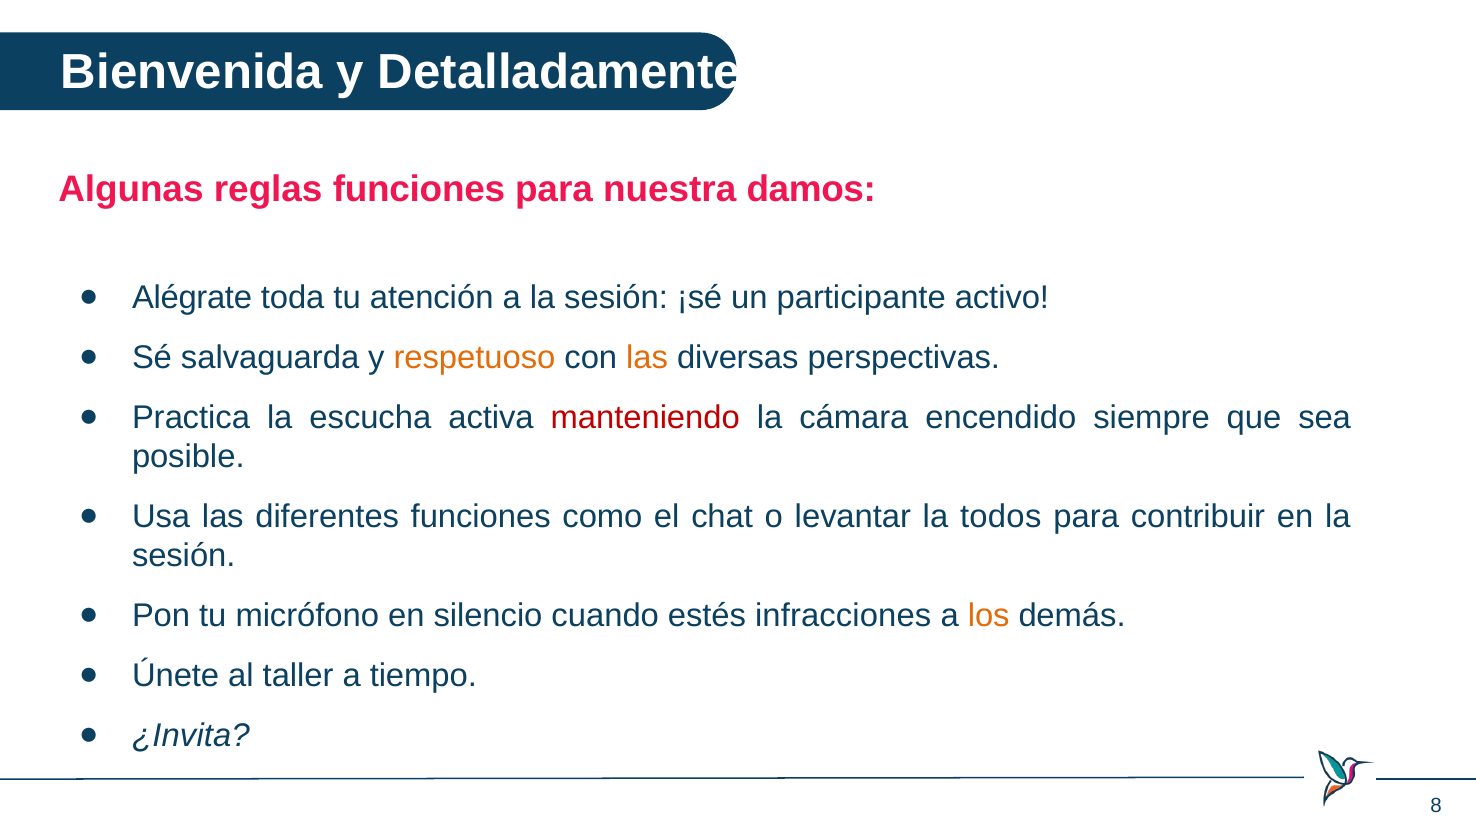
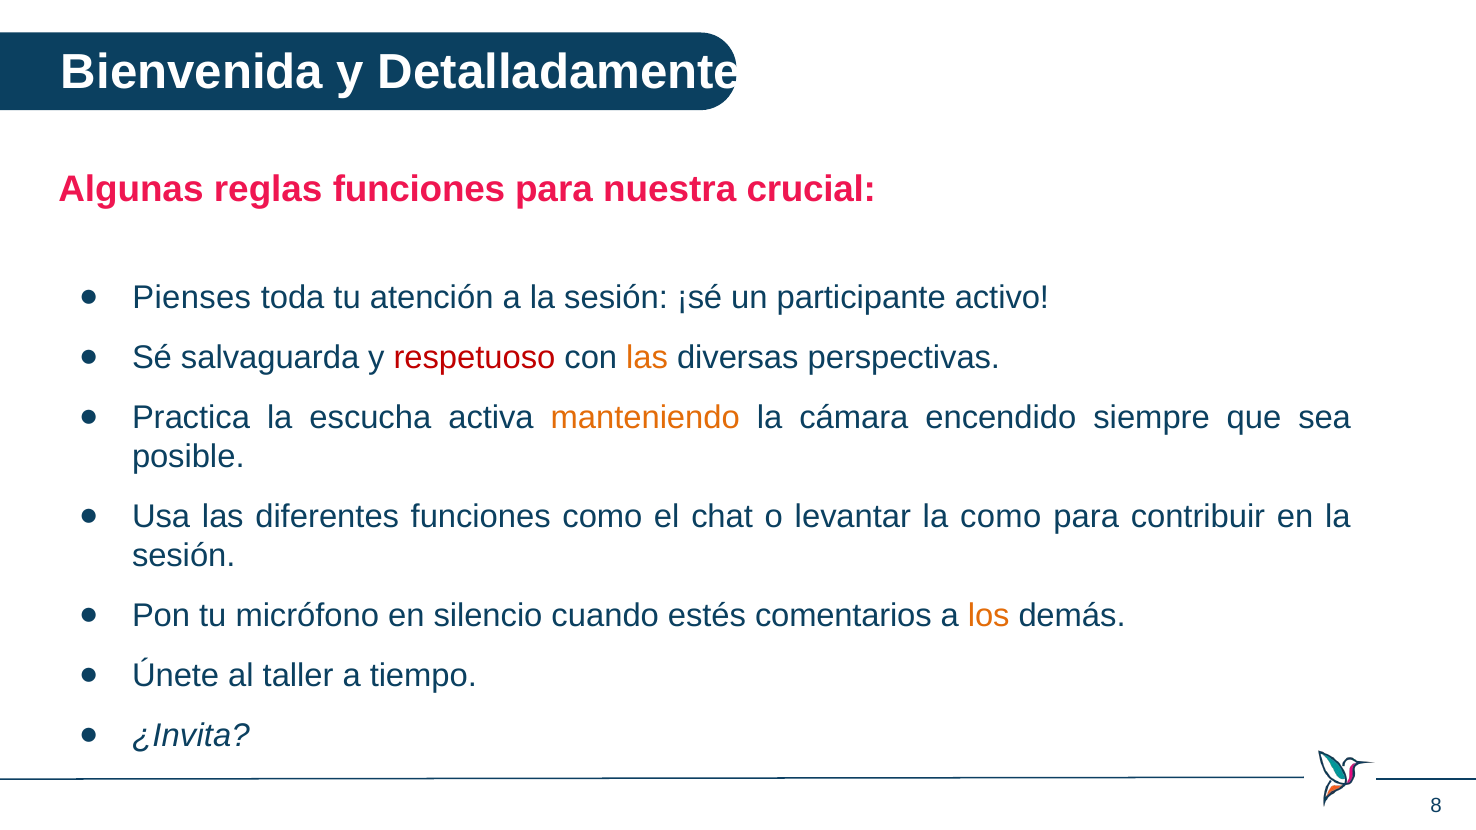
damos: damos -> crucial
Alégrate: Alégrate -> Pienses
respetuoso colour: orange -> red
manteniendo colour: red -> orange
la todos: todos -> como
infracciones: infracciones -> comentarios
